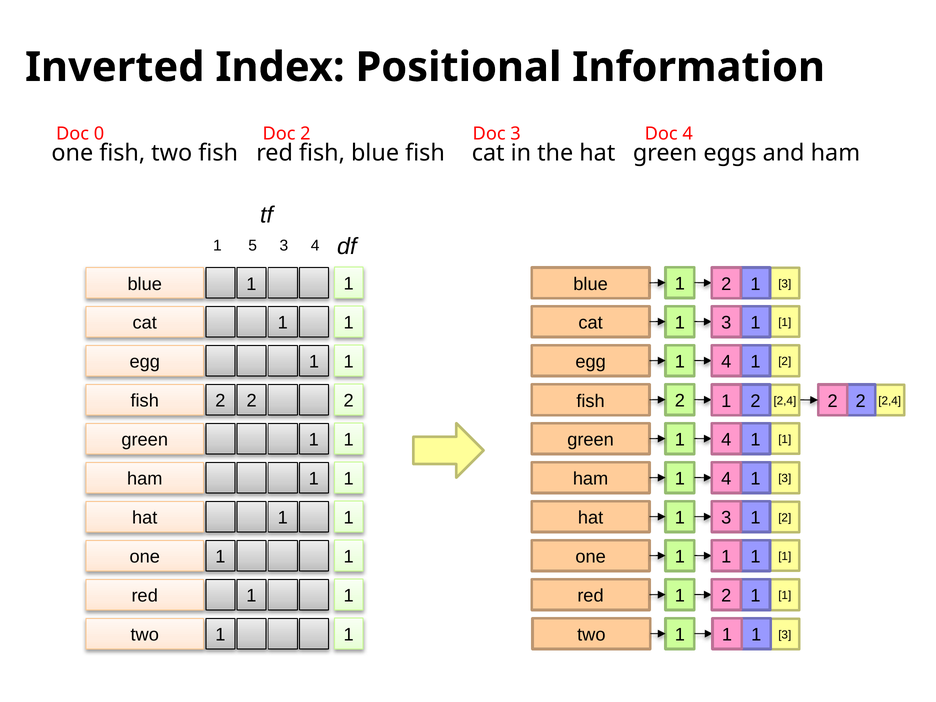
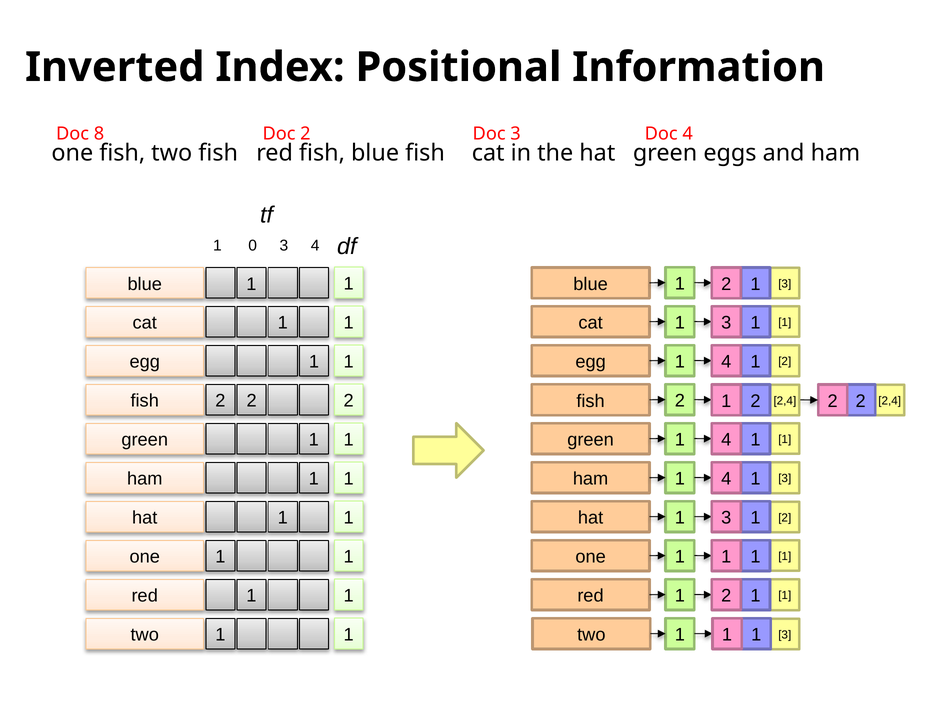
0: 0 -> 8
5: 5 -> 0
